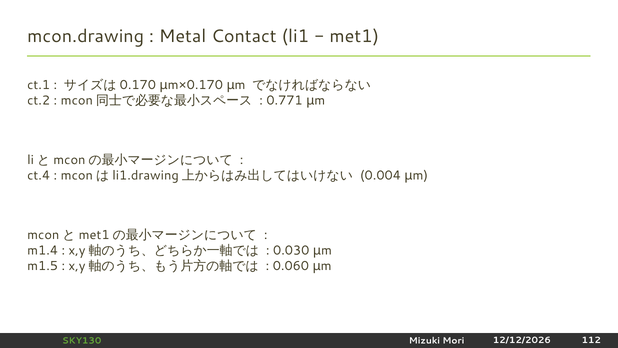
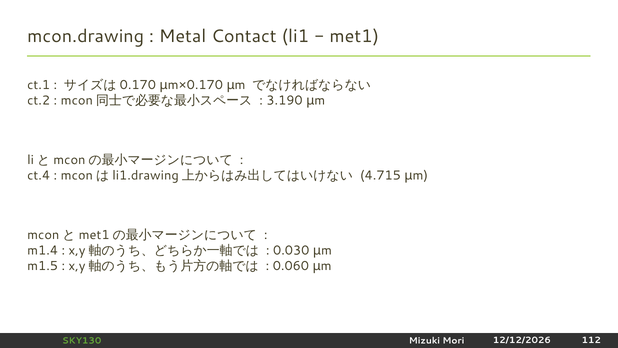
0.771: 0.771 -> 3.190
0.004: 0.004 -> 4.715
